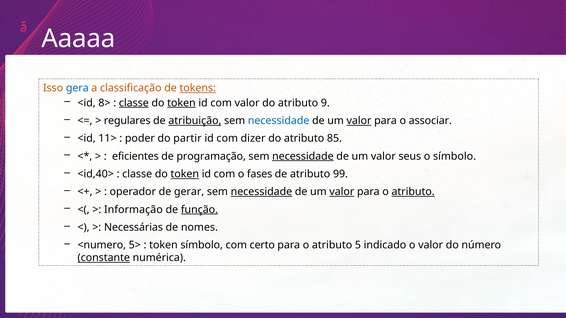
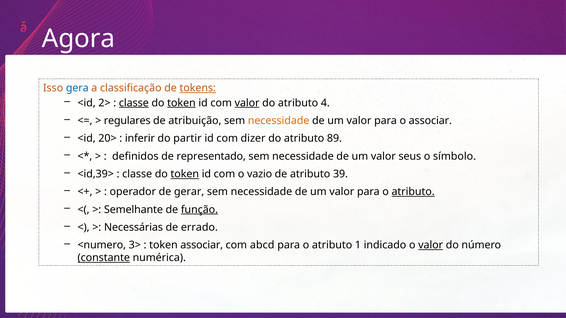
Aaaaa: Aaaaa -> Agora
8>: 8> -> 2>
valor at (247, 103) underline: none -> present
9: 9 -> 4
atribuição underline: present -> none
necessidade at (279, 121) colour: blue -> orange
valor at (359, 121) underline: present -> none
11>: 11> -> 20>
poder: poder -> inferir
85: 85 -> 89
eficientes: eficientes -> definidos
programação: programação -> representado
necessidade at (303, 156) underline: present -> none
<id,40>: <id,40> -> <id,39>
fases: fases -> vazio
99: 99 -> 39
necessidade at (261, 192) underline: present -> none
valor at (342, 192) underline: present -> none
Informação: Informação -> Semelhante
nomes: nomes -> errado
5>: 5> -> 3>
token símbolo: símbolo -> associar
certo: certo -> abcd
5: 5 -> 1
valor at (431, 245) underline: none -> present
